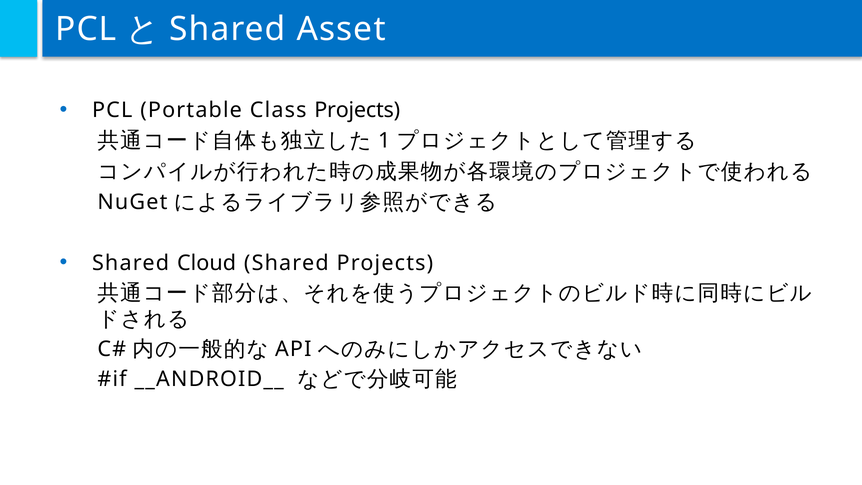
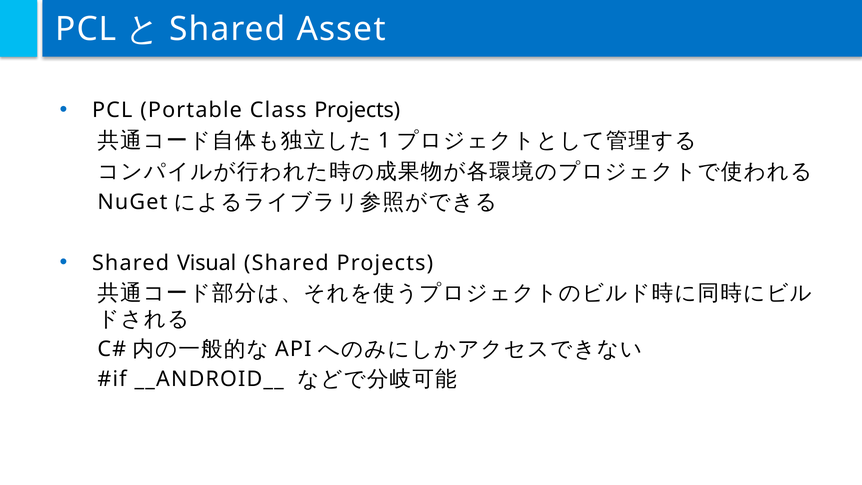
Cloud: Cloud -> Visual
